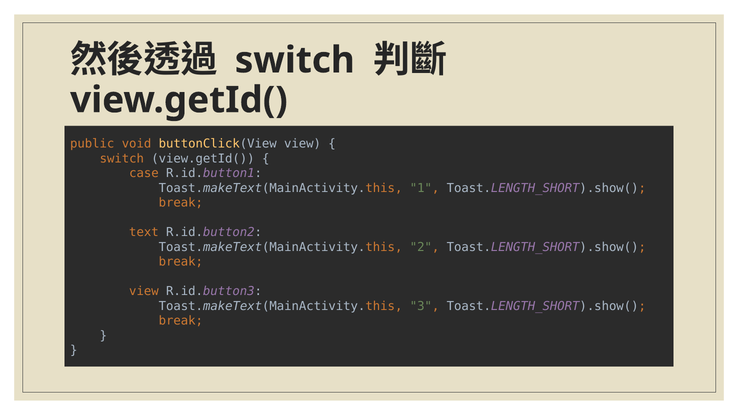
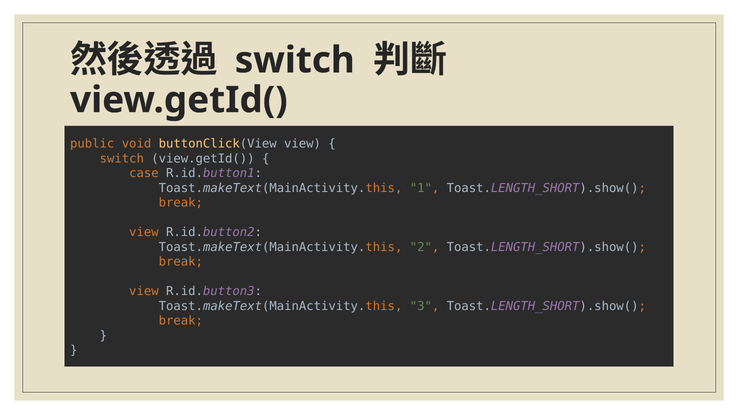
text at (144, 232): text -> view
